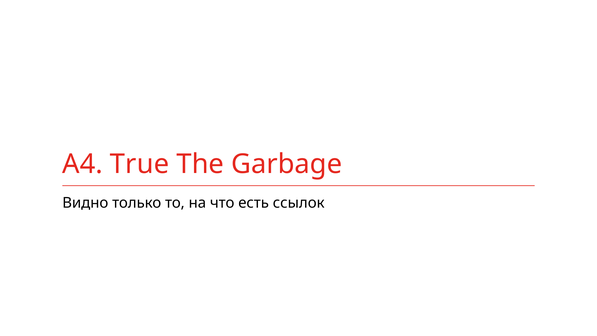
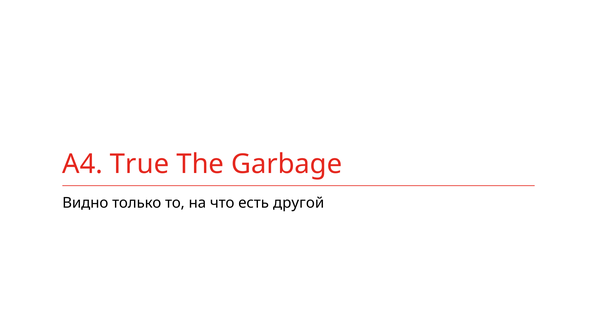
ссылок: ссылок -> другой
